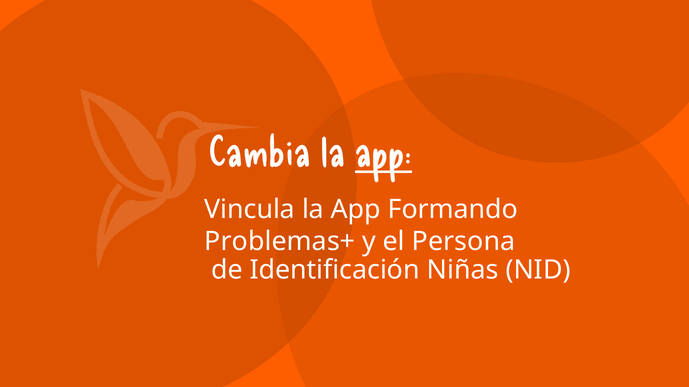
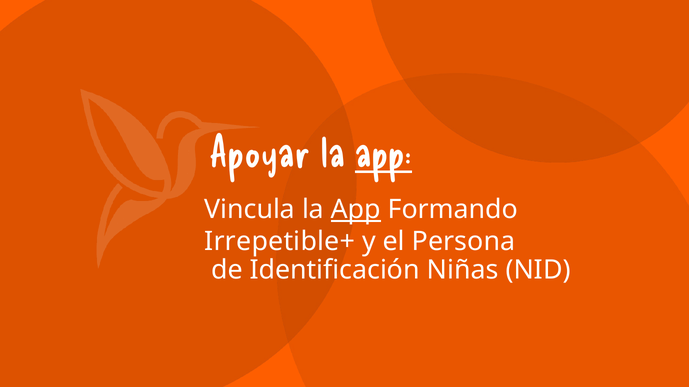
Cambia: Cambia -> Apoyar
App at (356, 210) underline: none -> present
Problemas+: Problemas+ -> Irrepetible+
